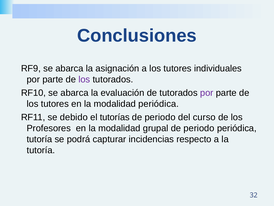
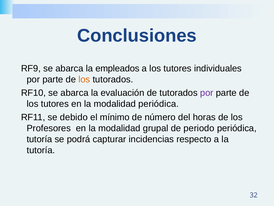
asignación: asignación -> empleados
los at (84, 79) colour: purple -> orange
tutorías: tutorías -> mínimo
periodo at (160, 117): periodo -> número
curso: curso -> horas
